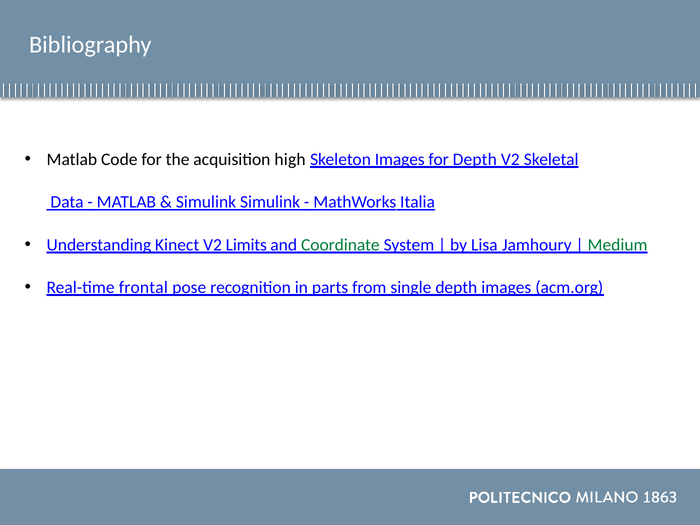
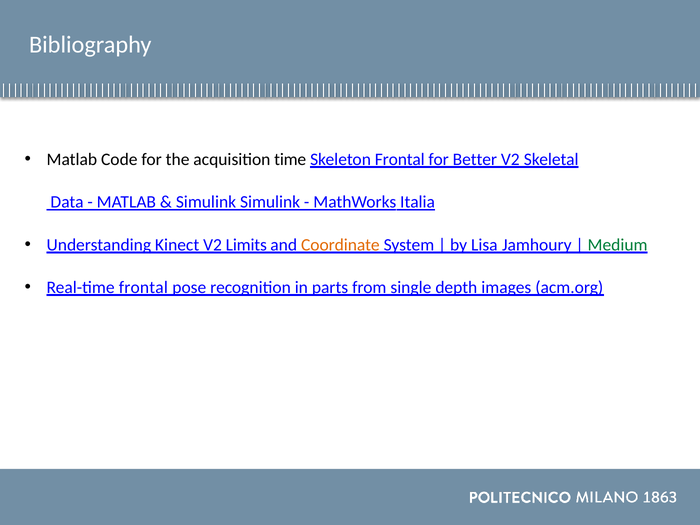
high: high -> time
Skeleton Images: Images -> Frontal
for Depth: Depth -> Better
Coordinate colour: green -> orange
